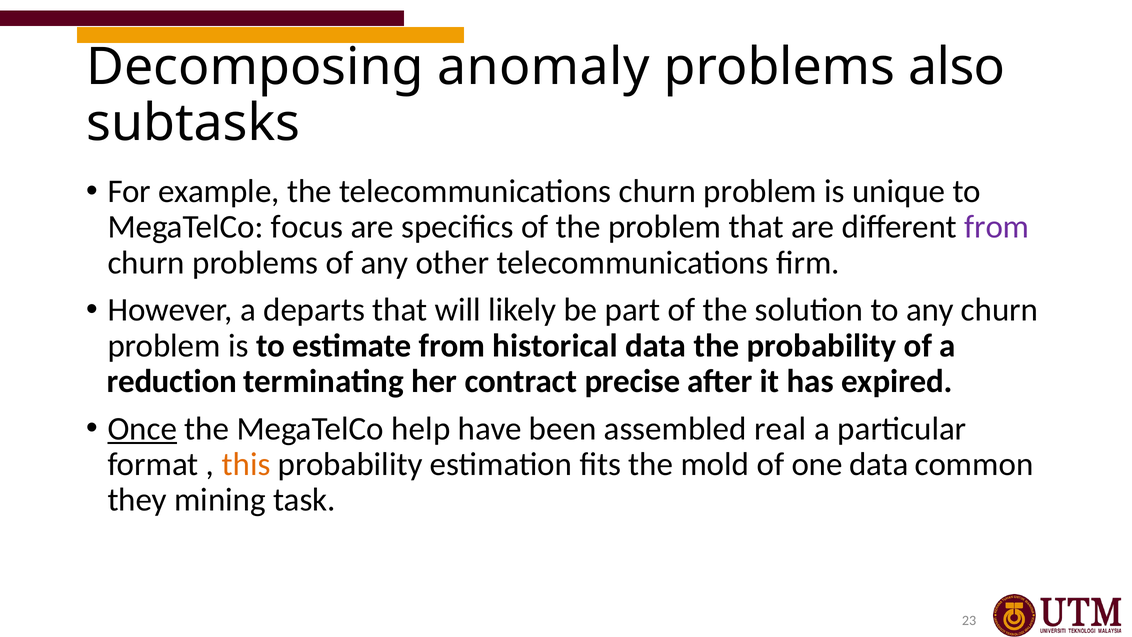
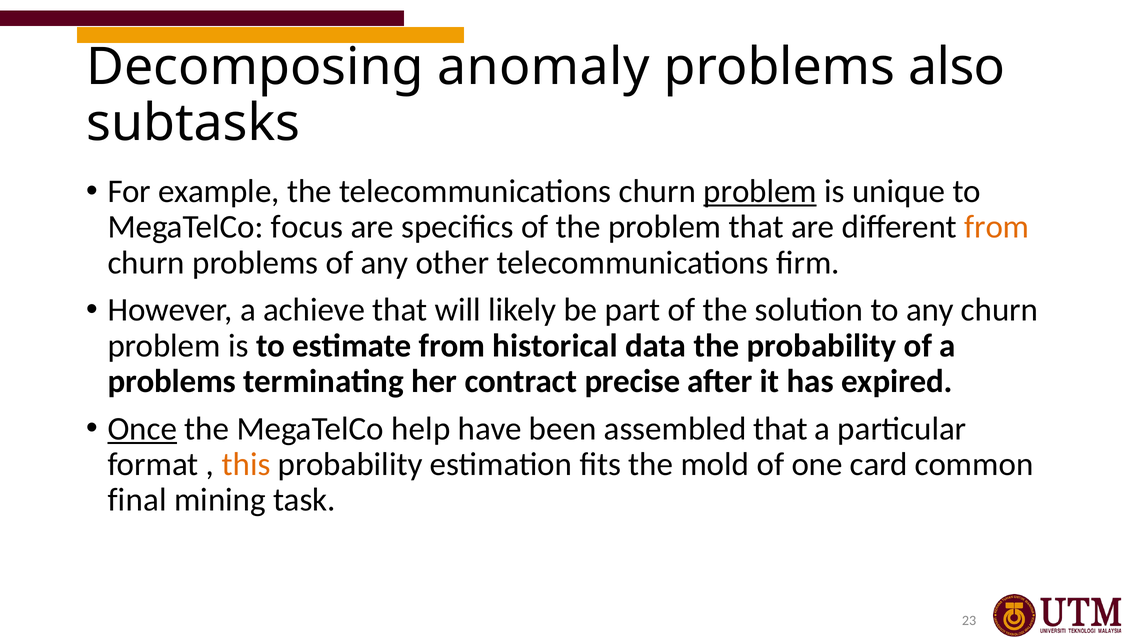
problem at (760, 191) underline: none -> present
from at (997, 227) colour: purple -> orange
departs: departs -> achieve
reduction at (172, 381): reduction -> problems
assembled real: real -> that
one data: data -> card
they: they -> final
